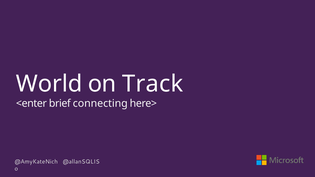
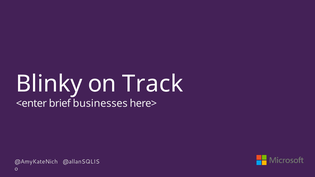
World: World -> Blinky
connecting: connecting -> businesses
